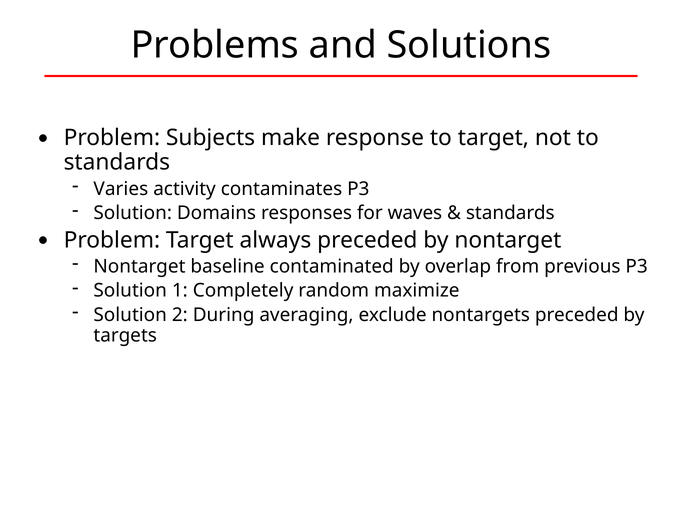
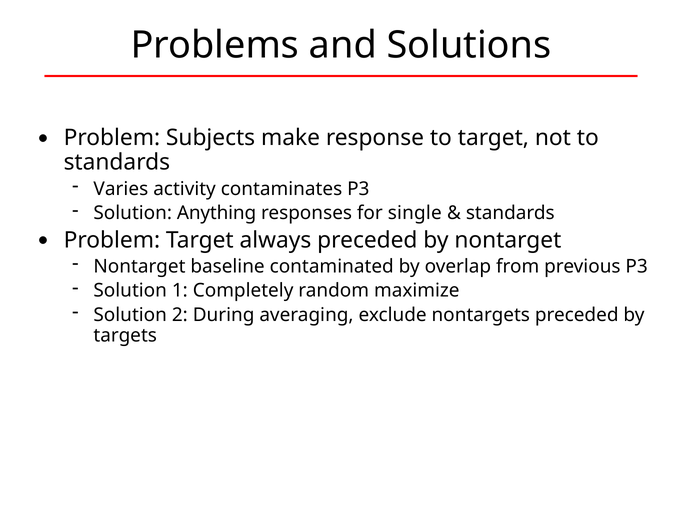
Domains: Domains -> Anything
waves: waves -> single
